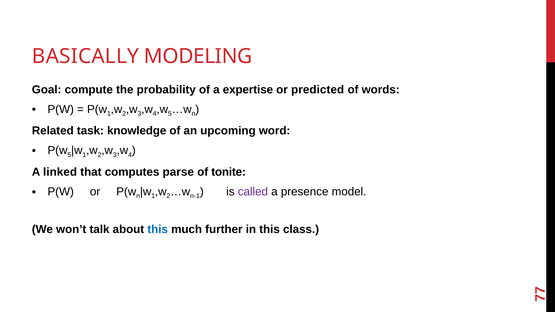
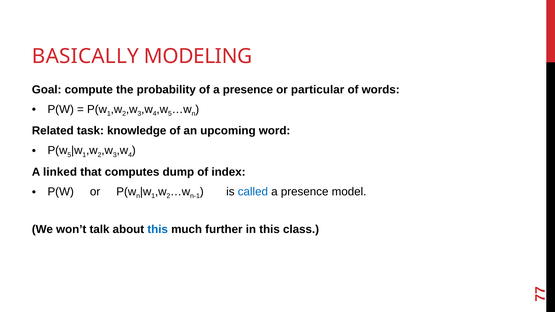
of a expertise: expertise -> presence
predicted: predicted -> particular
parse: parse -> dump
tonite: tonite -> index
called colour: purple -> blue
